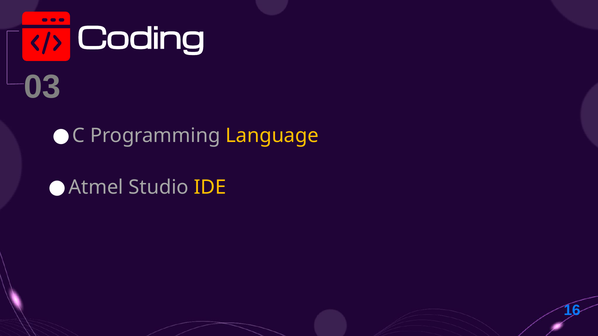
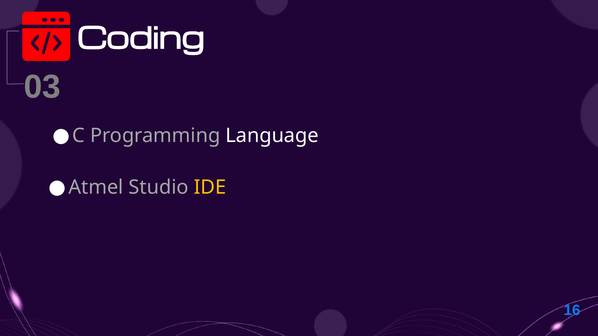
Language colour: yellow -> white
